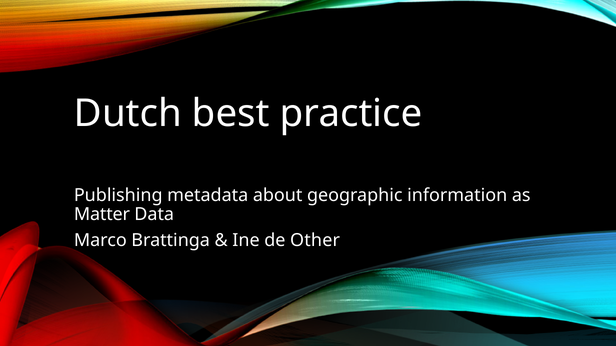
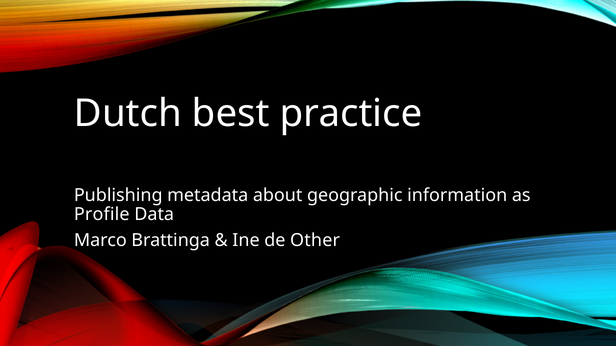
Matter: Matter -> Profile
